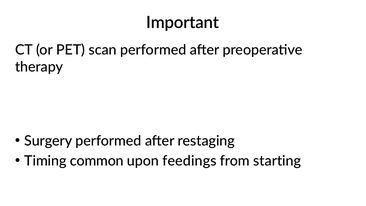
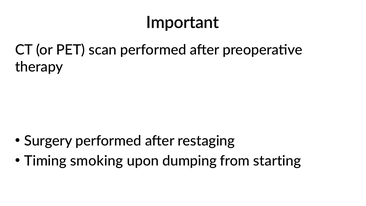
common: common -> smoking
feedings: feedings -> dumping
